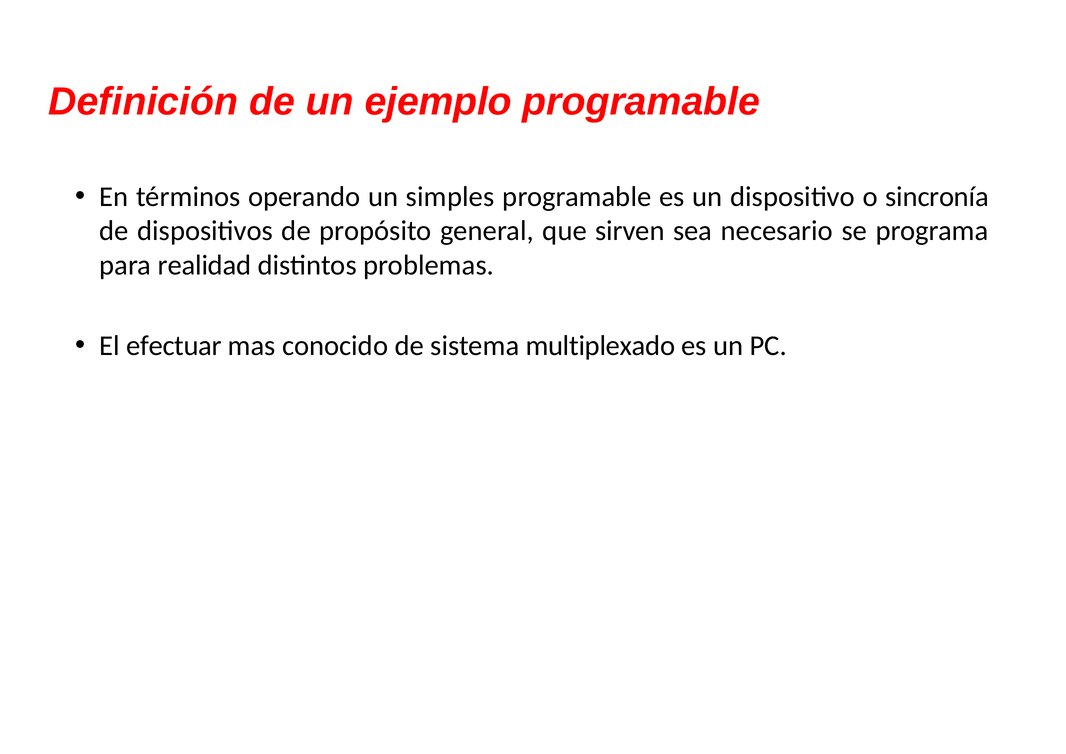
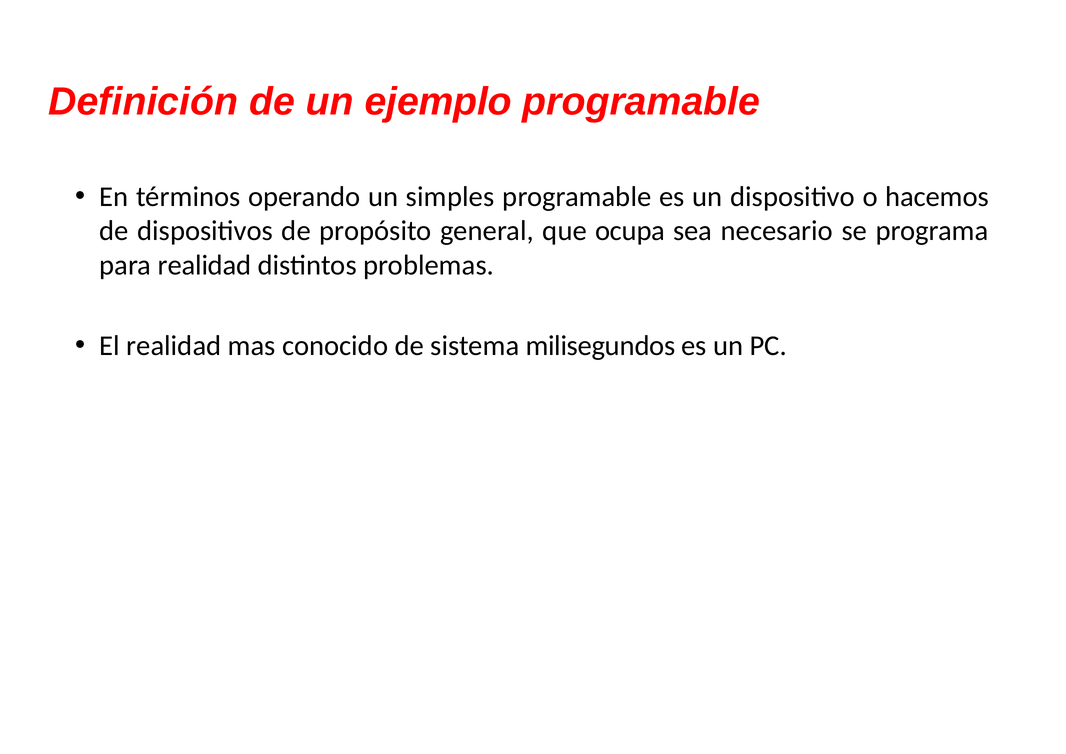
sincronía: sincronía -> hacemos
sirven: sirven -> ocupa
El efectuar: efectuar -> realidad
multiplexado: multiplexado -> milisegundos
